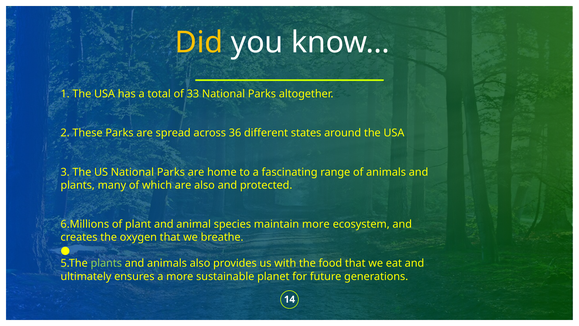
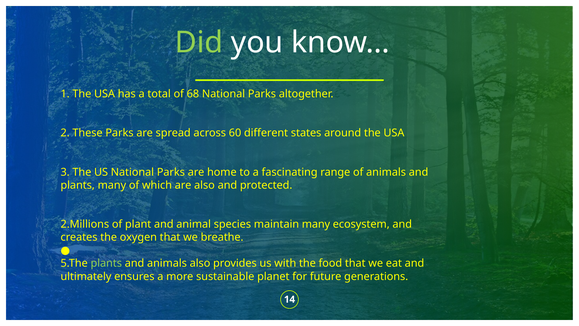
Did colour: yellow -> light green
33: 33 -> 68
36: 36 -> 60
6.Millions: 6.Millions -> 2.Millions
maintain more: more -> many
